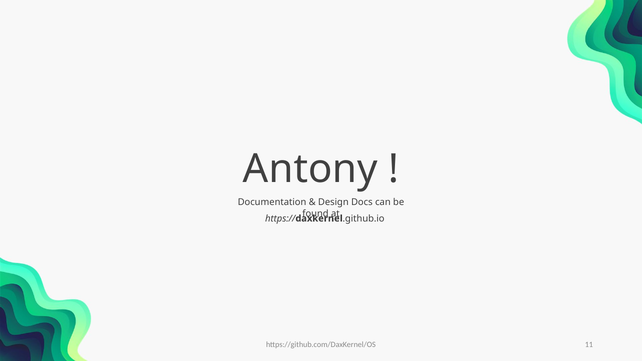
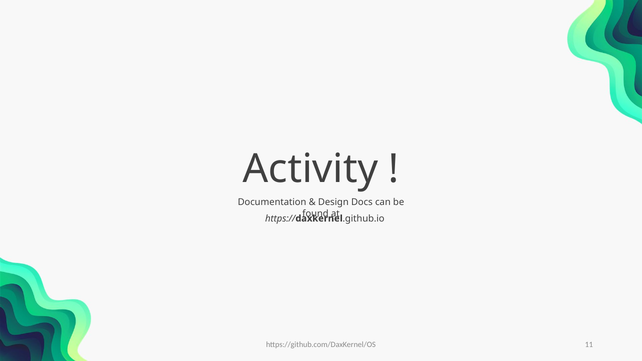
Antony: Antony -> Activity
